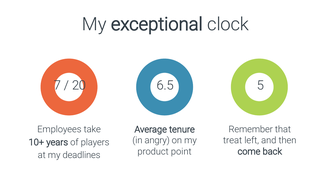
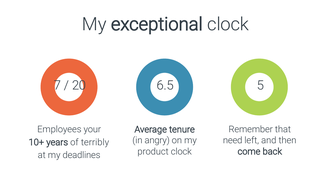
take: take -> your
treat: treat -> need
players: players -> terribly
product point: point -> clock
